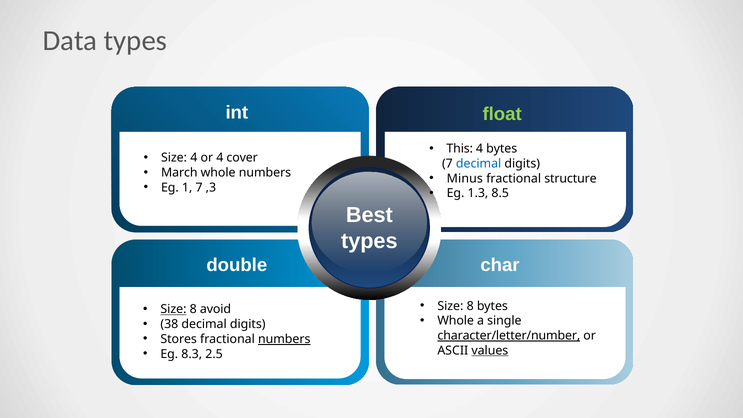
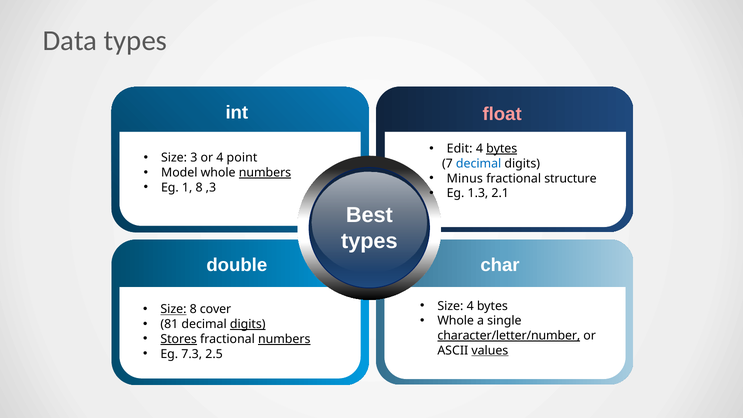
float colour: light green -> pink
This: This -> Edit
bytes at (502, 149) underline: none -> present
Size 4: 4 -> 3
cover: cover -> point
March: March -> Model
numbers at (265, 173) underline: none -> present
1 7: 7 -> 8
8.5: 8.5 -> 2.1
8 at (470, 306): 8 -> 4
avoid: avoid -> cover
38: 38 -> 81
digits at (248, 324) underline: none -> present
Stores underline: none -> present
8.3: 8.3 -> 7.3
